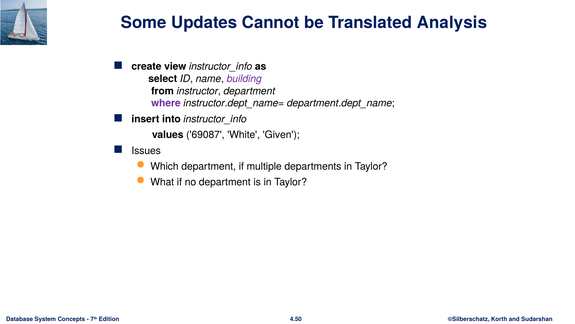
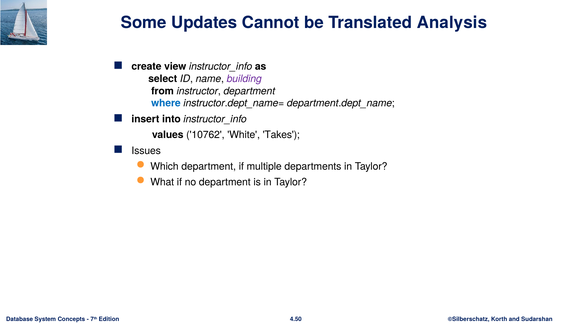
where colour: purple -> blue
69087: 69087 -> 10762
Given: Given -> Takes
